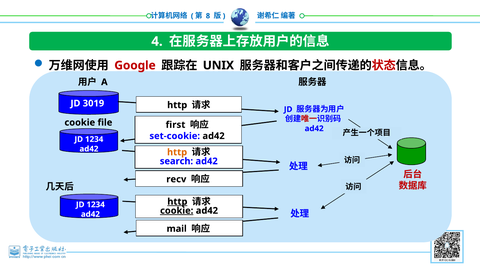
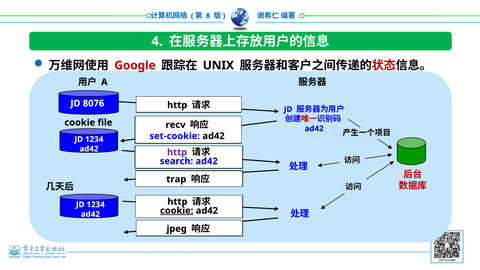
3019: 3019 -> 8076
first: first -> recv
http at (177, 152) colour: orange -> purple
recv: recv -> trap
http at (177, 202) underline: present -> none
mail: mail -> jpeg
